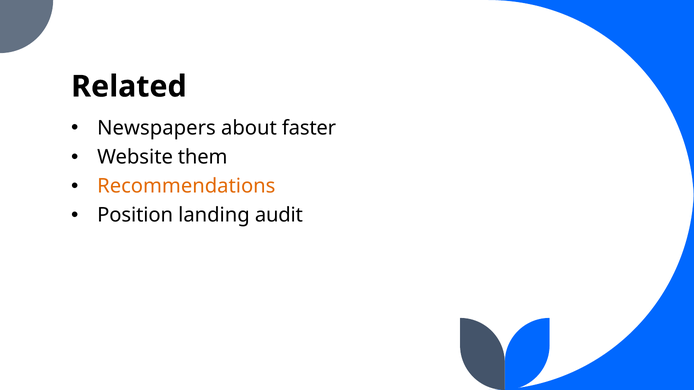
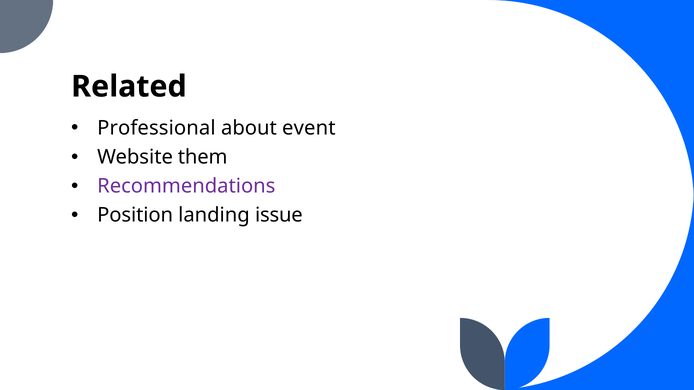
Newspapers: Newspapers -> Professional
faster: faster -> event
Recommendations colour: orange -> purple
audit: audit -> issue
